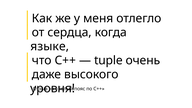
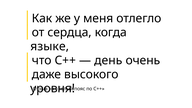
tuple: tuple -> день
